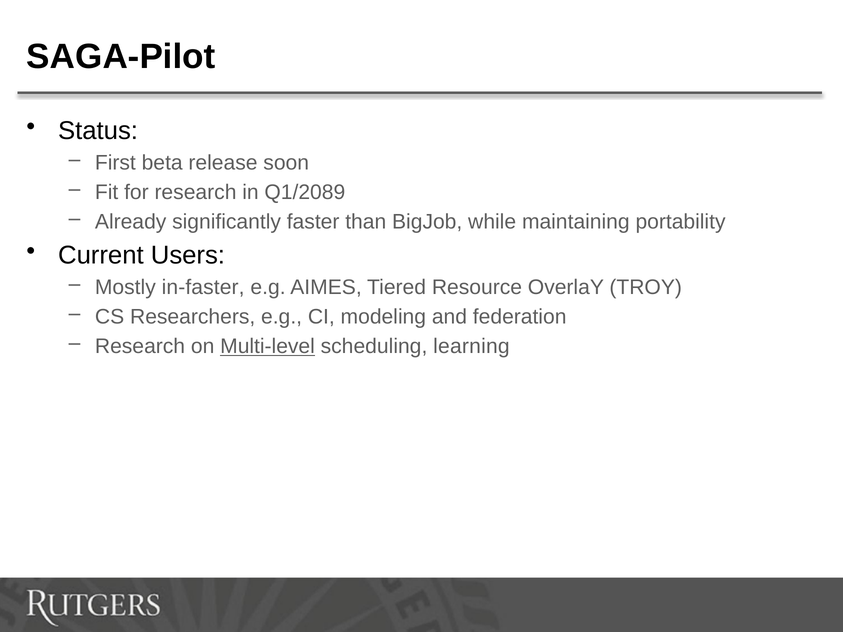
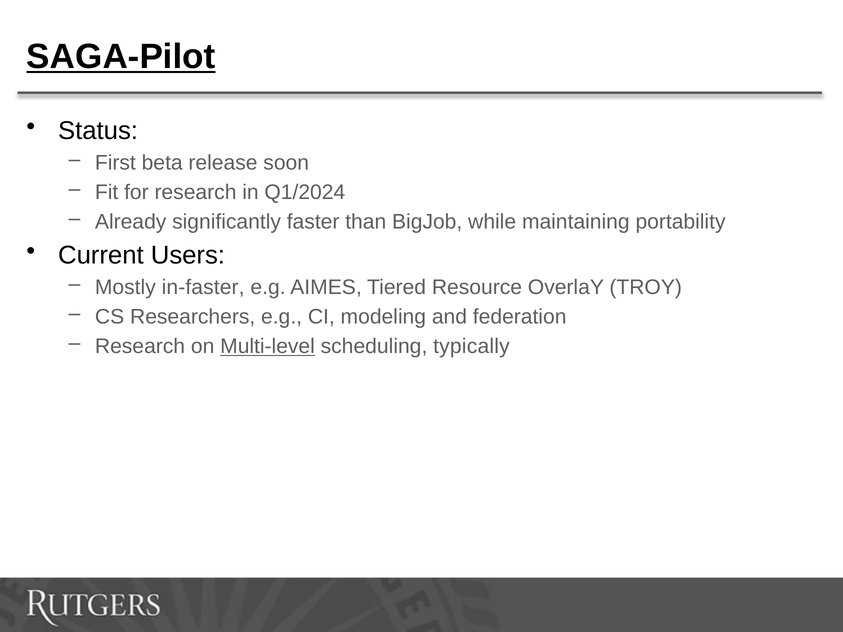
SAGA-Pilot underline: none -> present
Q1/2089: Q1/2089 -> Q1/2024
learning: learning -> typically
